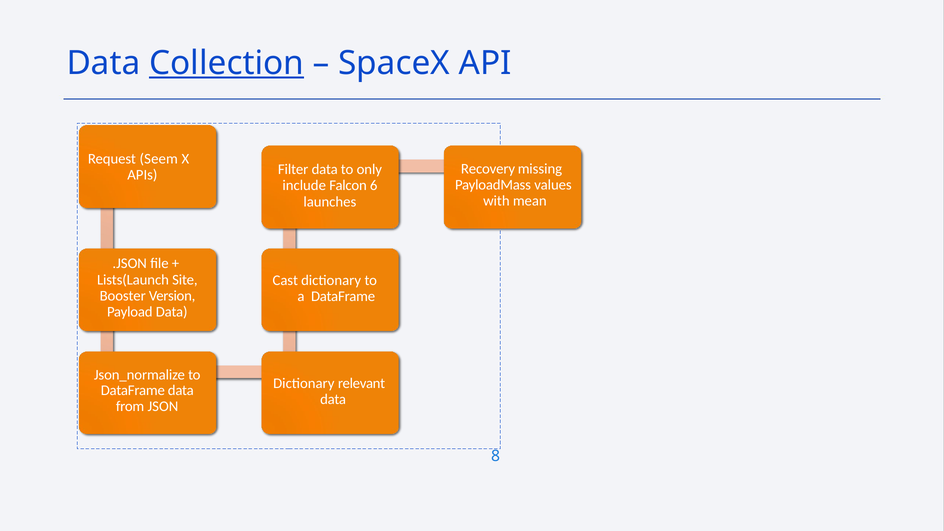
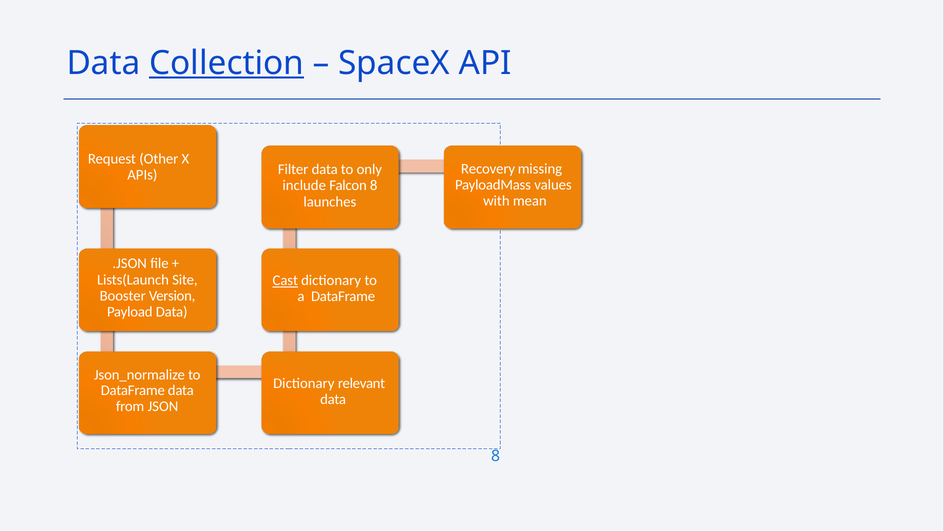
Seem: Seem -> Other
Falcon 6: 6 -> 8
Cast underline: none -> present
